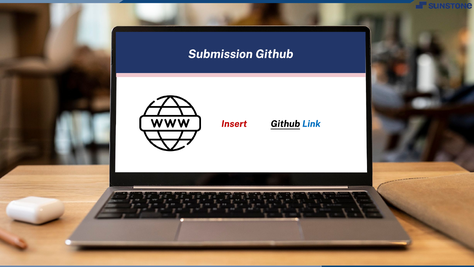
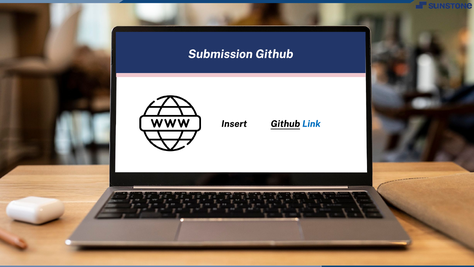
Insert colour: red -> black
